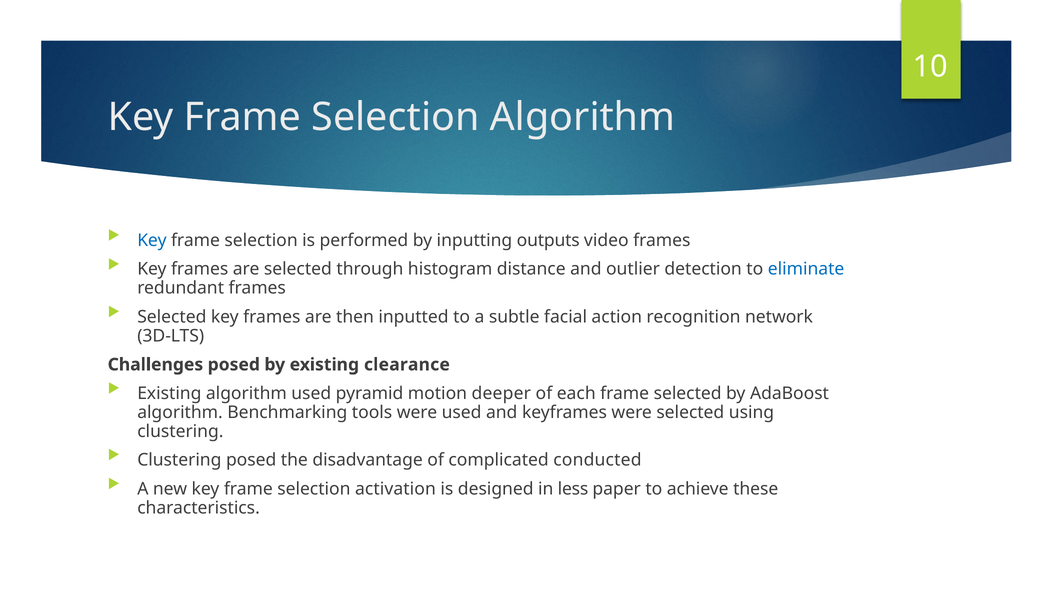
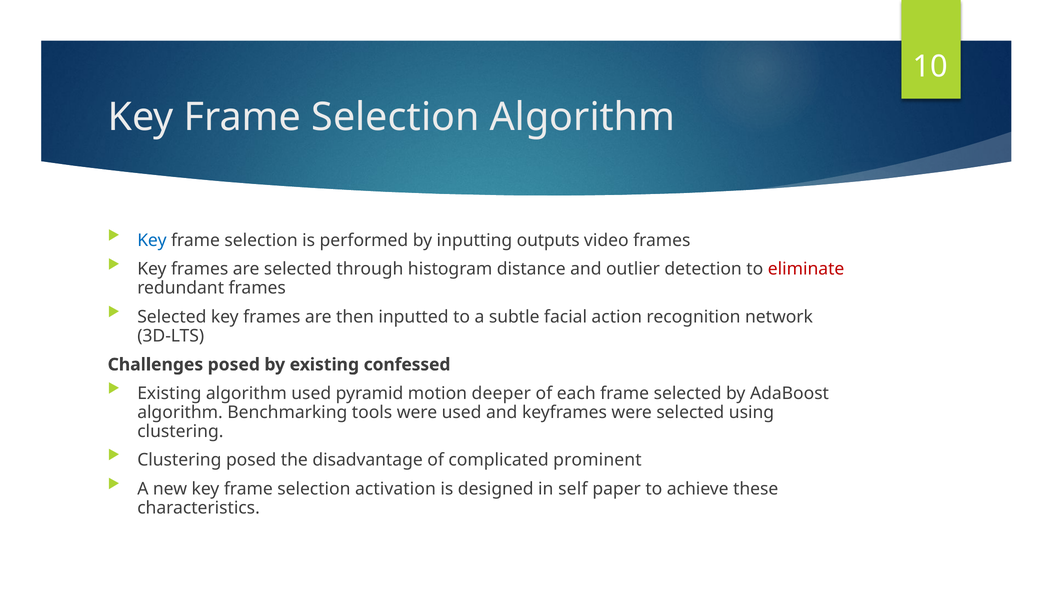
eliminate colour: blue -> red
clearance: clearance -> confessed
conducted: conducted -> prominent
less: less -> self
